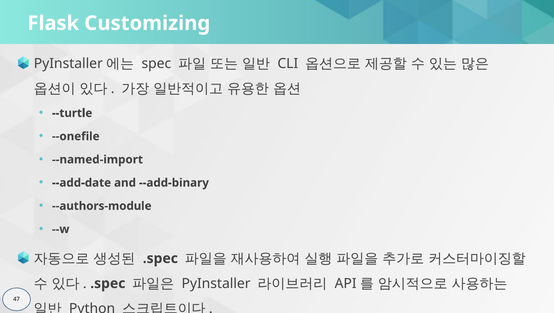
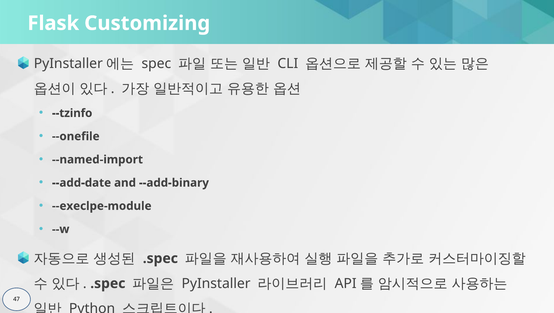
--turtle: --turtle -> --tzinfo
--authors-module: --authors-module -> --execlpe-module
